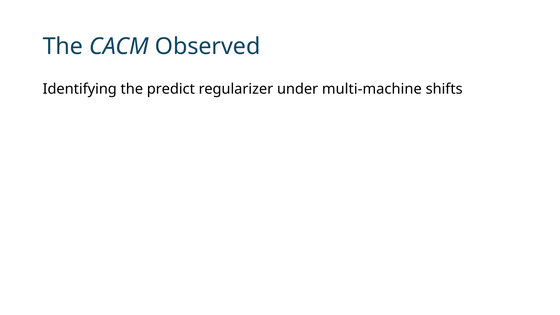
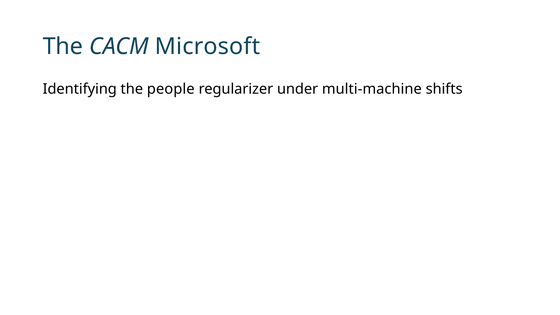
Observed: Observed -> Microsoft
predict: predict -> people
